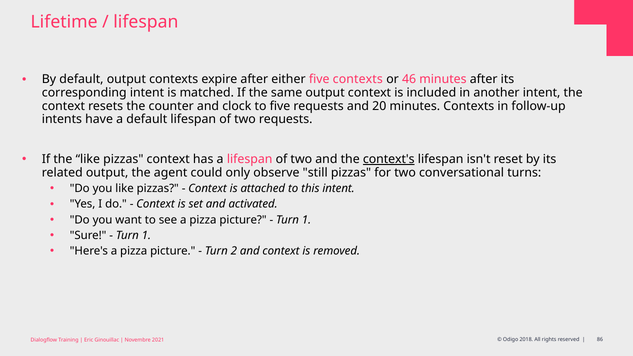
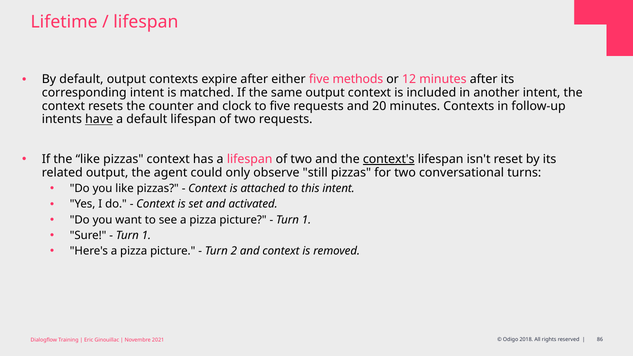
five contexts: contexts -> methods
46: 46 -> 12
have underline: none -> present
